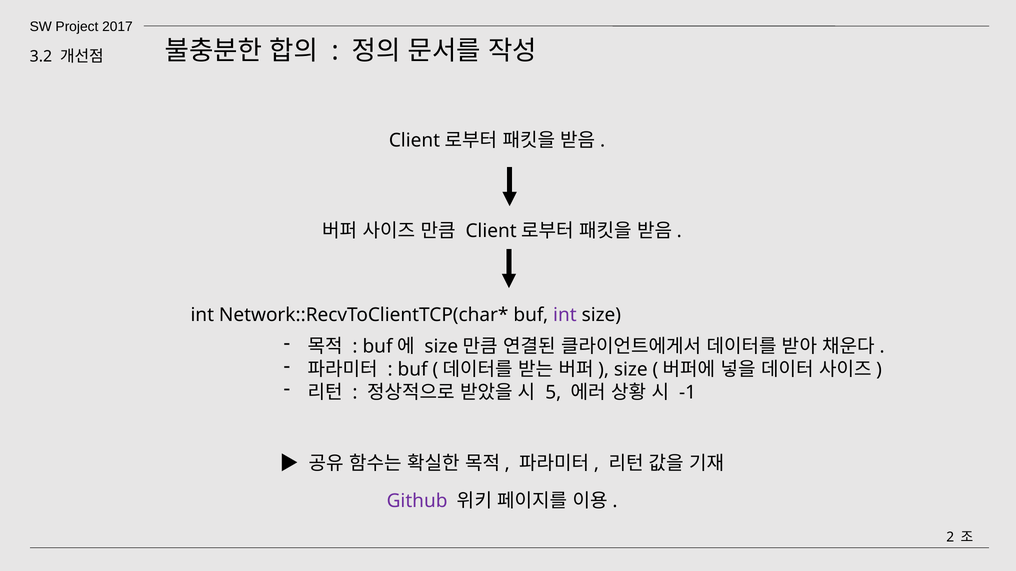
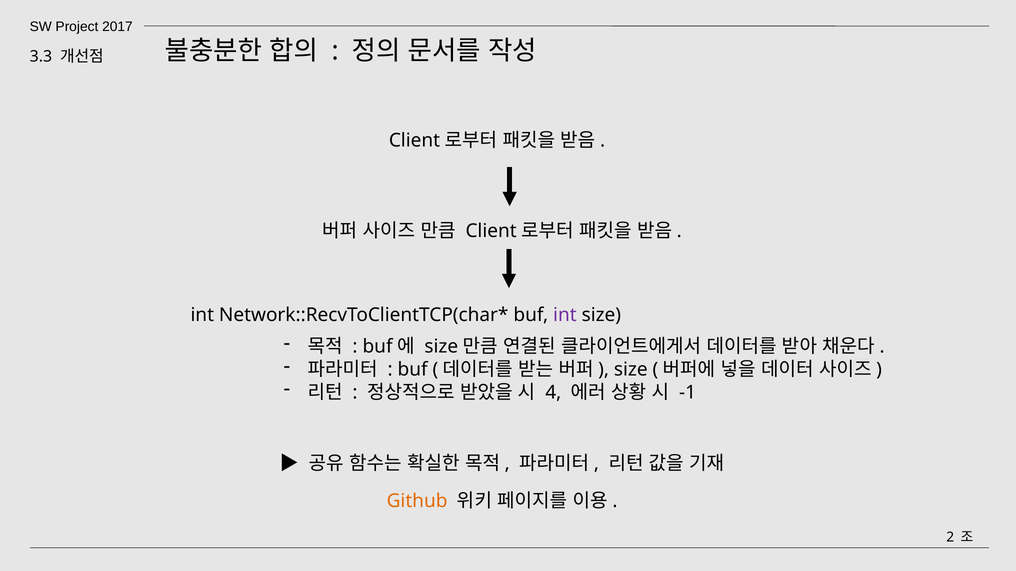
3.2: 3.2 -> 3.3
5: 5 -> 4
Github colour: purple -> orange
